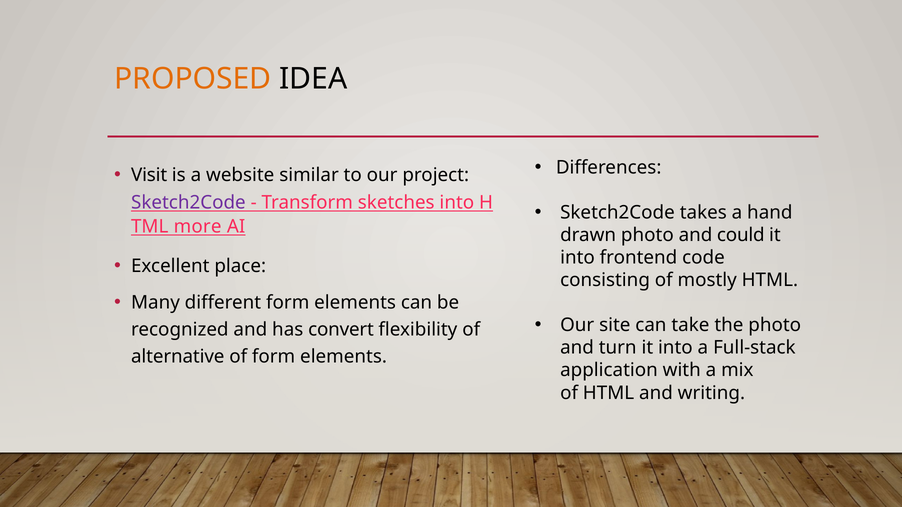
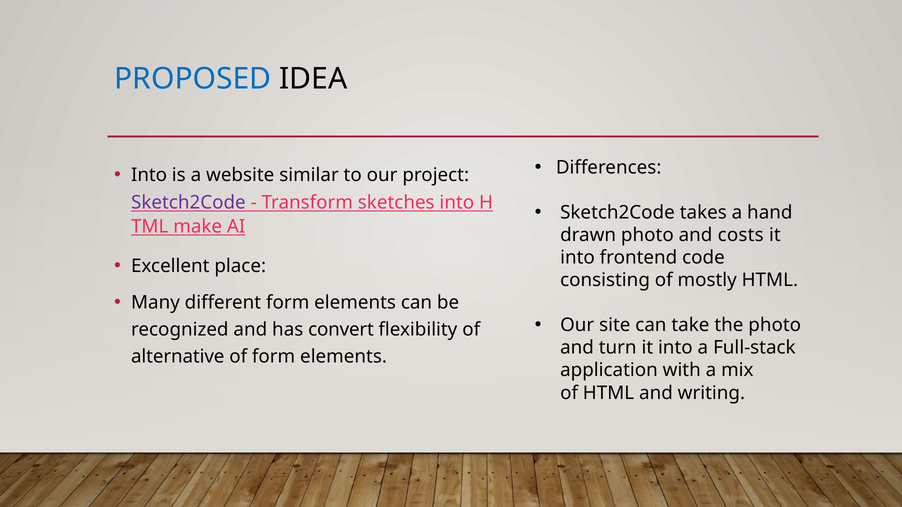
PROPOSED colour: orange -> blue
Visit at (149, 175): Visit -> Into
more: more -> make
could: could -> costs
